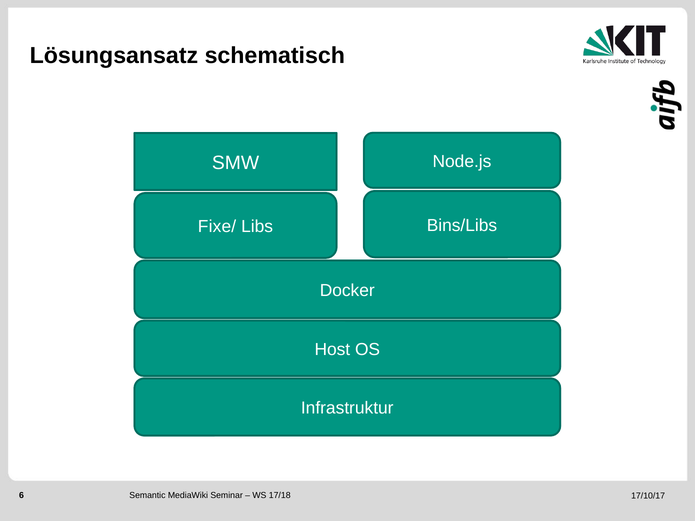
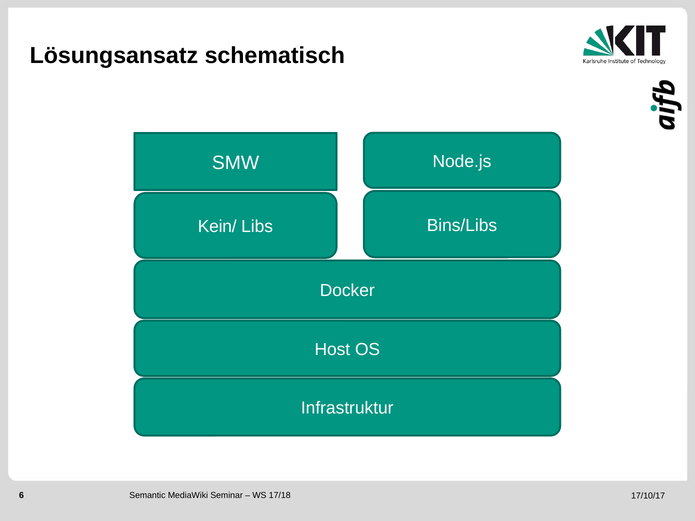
Fixe/: Fixe/ -> Kein/
